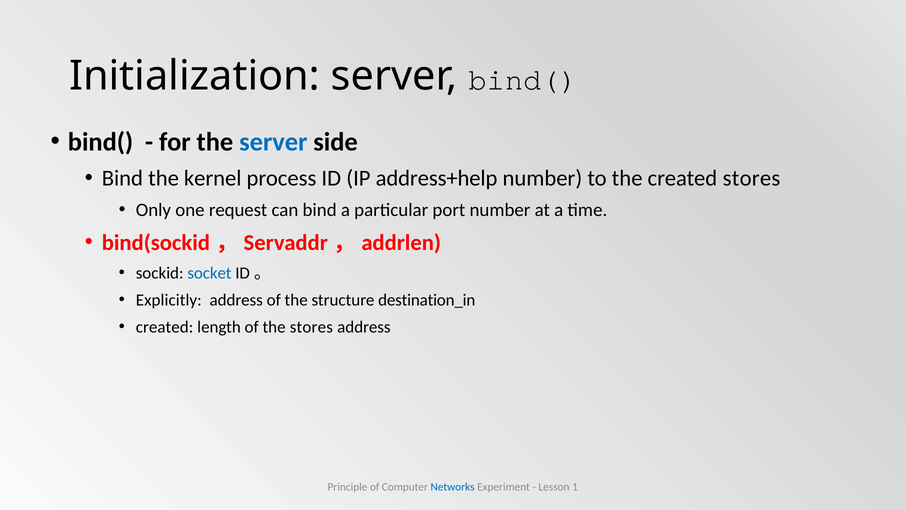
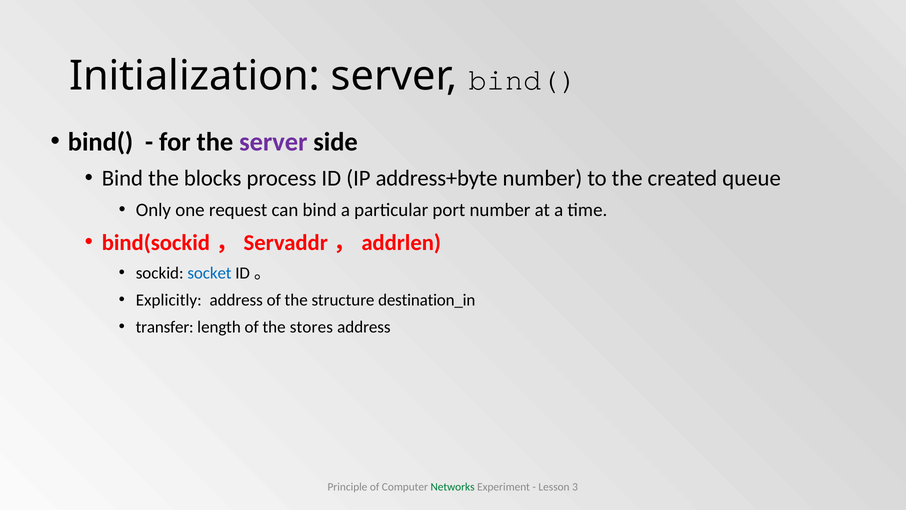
server at (273, 142) colour: blue -> purple
kernel: kernel -> blocks
address+help: address+help -> address+byte
created stores: stores -> queue
created at (165, 327): created -> transfer
Networks colour: blue -> green
1: 1 -> 3
